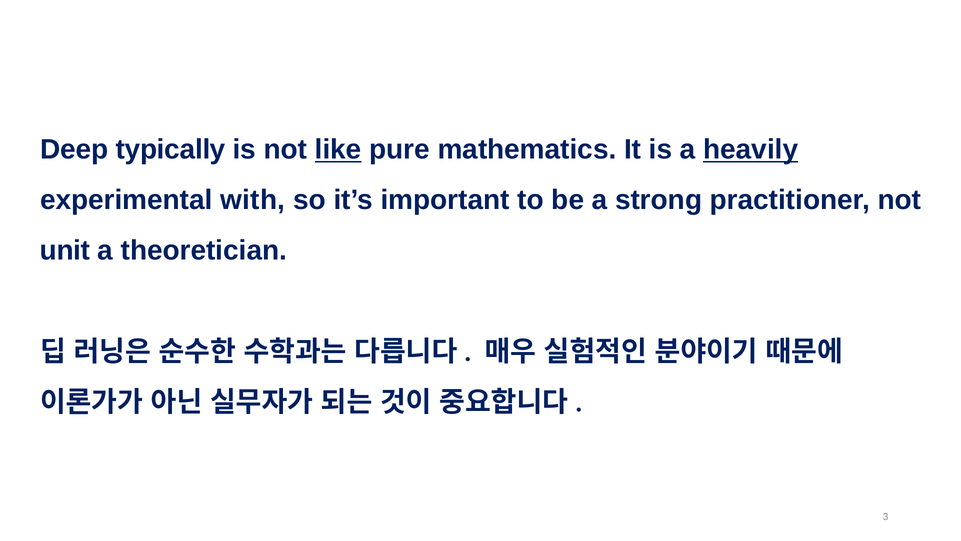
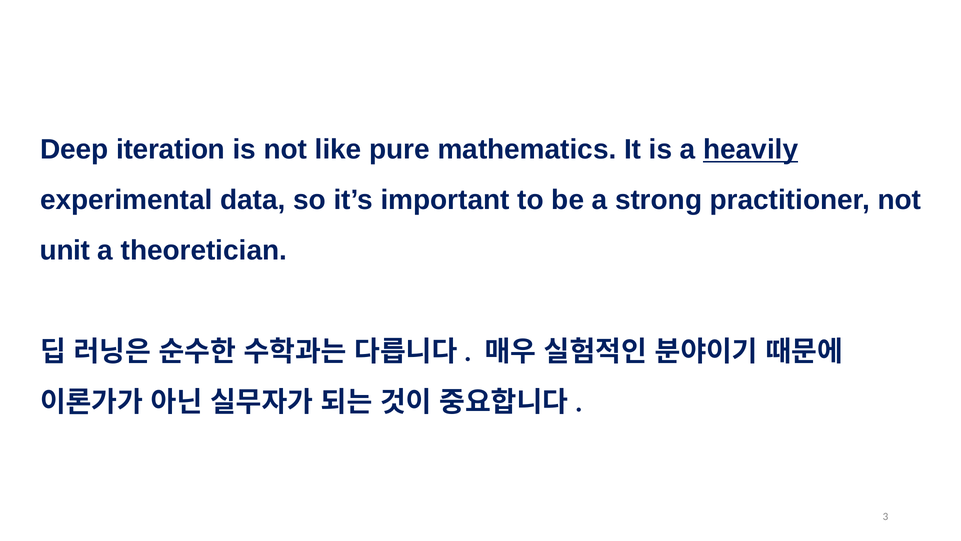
typically: typically -> iteration
like underline: present -> none
with: with -> data
